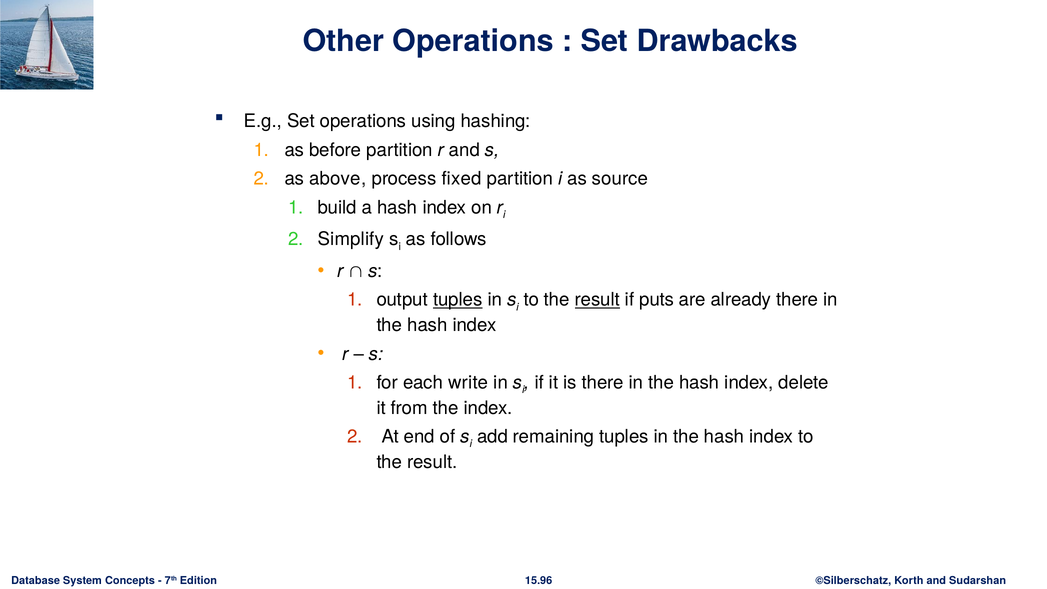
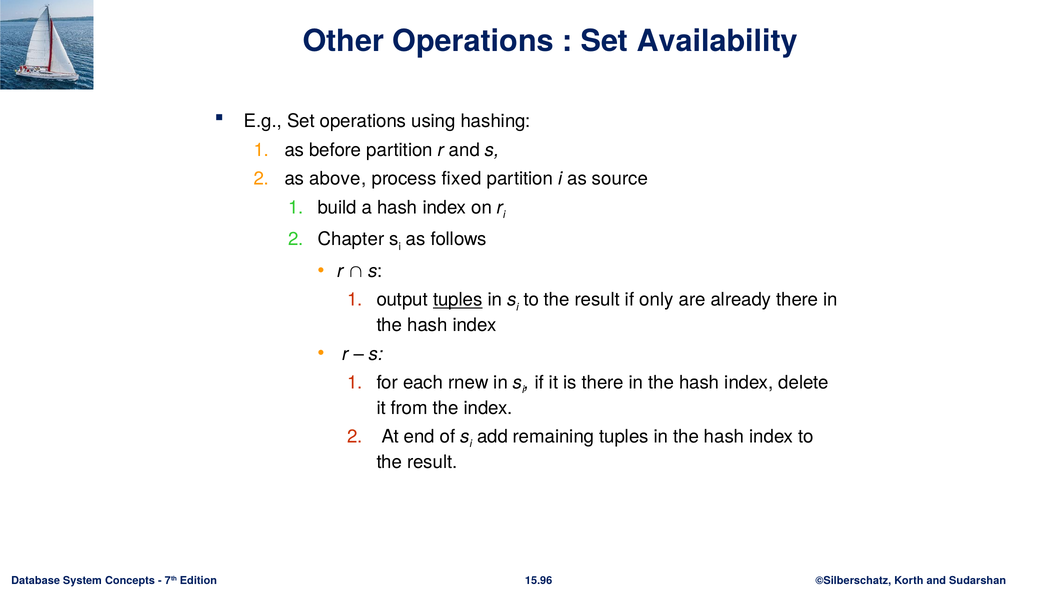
Drawbacks: Drawbacks -> Availability
Simplify: Simplify -> Chapter
result at (597, 300) underline: present -> none
puts: puts -> only
write: write -> rnew
